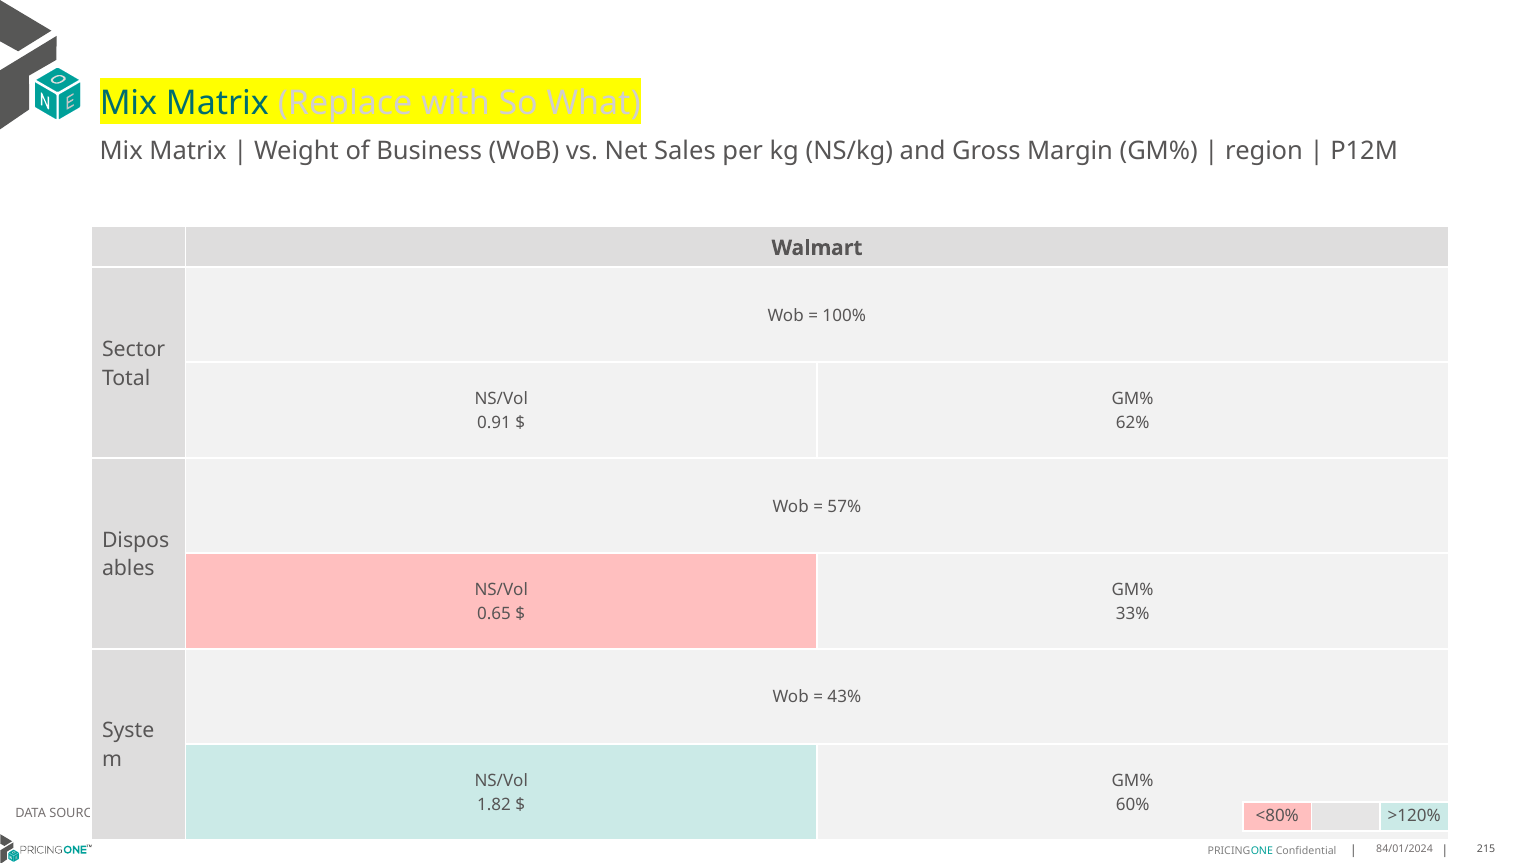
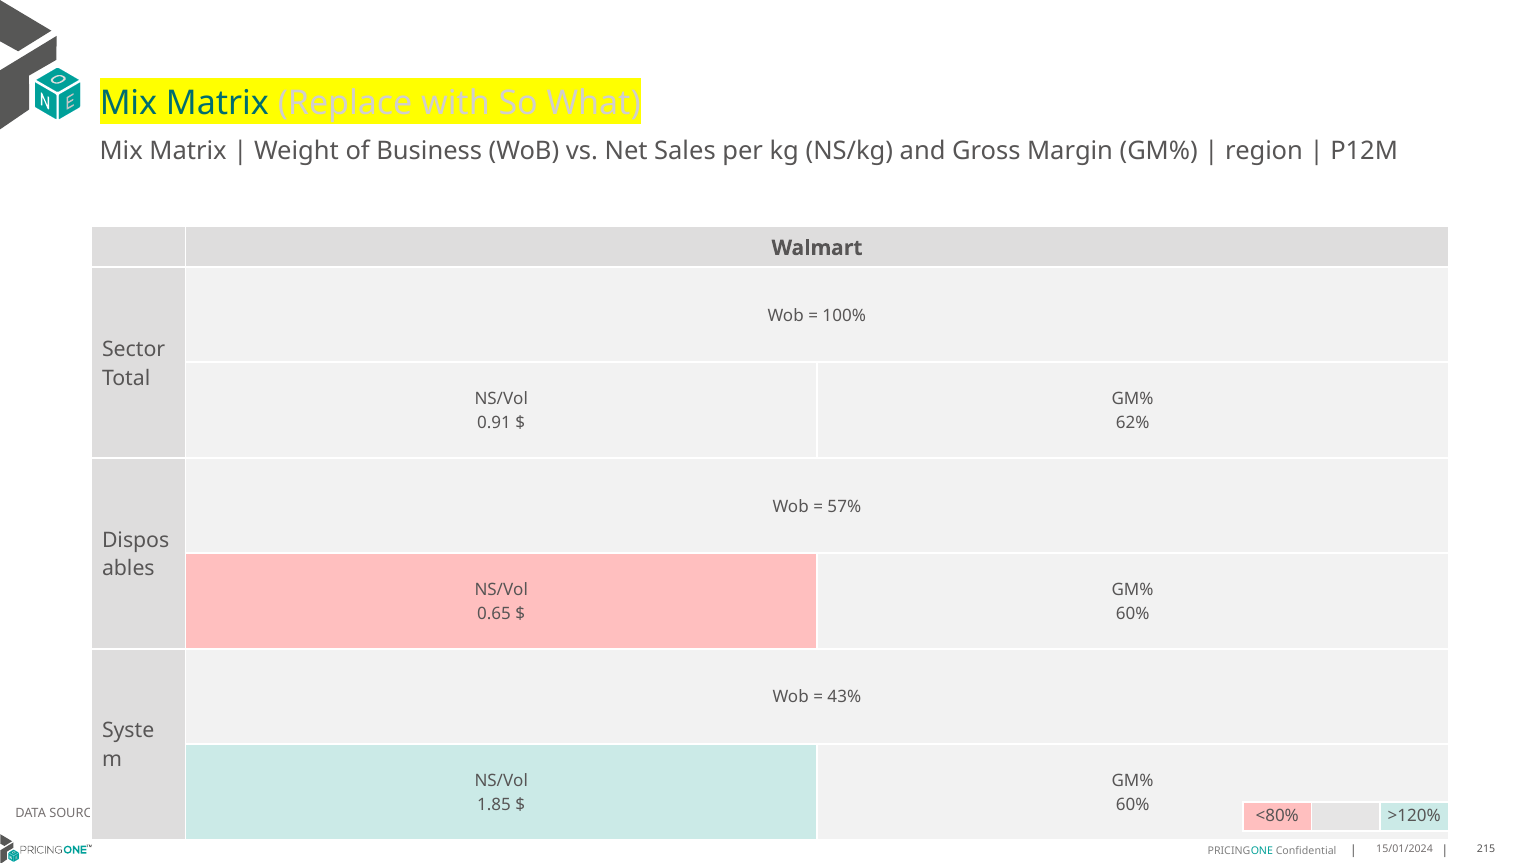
33% at (1133, 613): 33% -> 60%
1.82: 1.82 -> 1.85
84/01/2024: 84/01/2024 -> 15/01/2024
